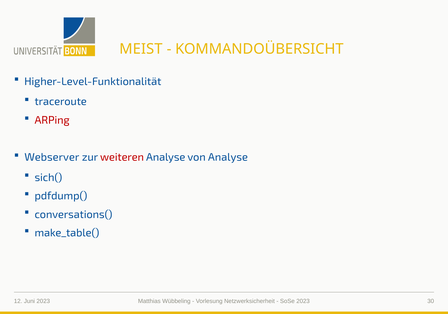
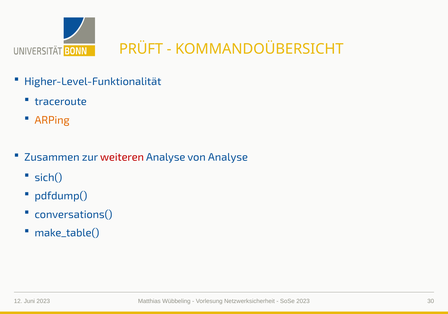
MEIST: MEIST -> PRÜFT
ARPing colour: red -> orange
Webserver: Webserver -> Zusammen
